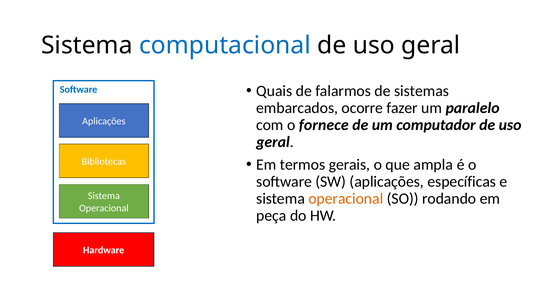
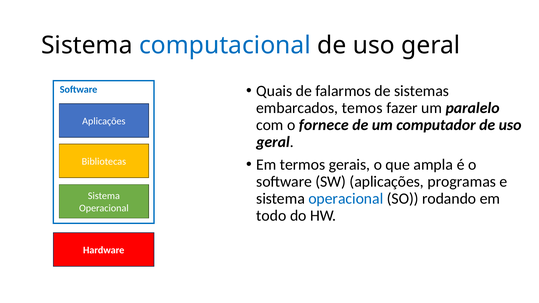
ocorre: ocorre -> temos
específicas: específicas -> programas
operacional at (346, 199) colour: orange -> blue
peça: peça -> todo
